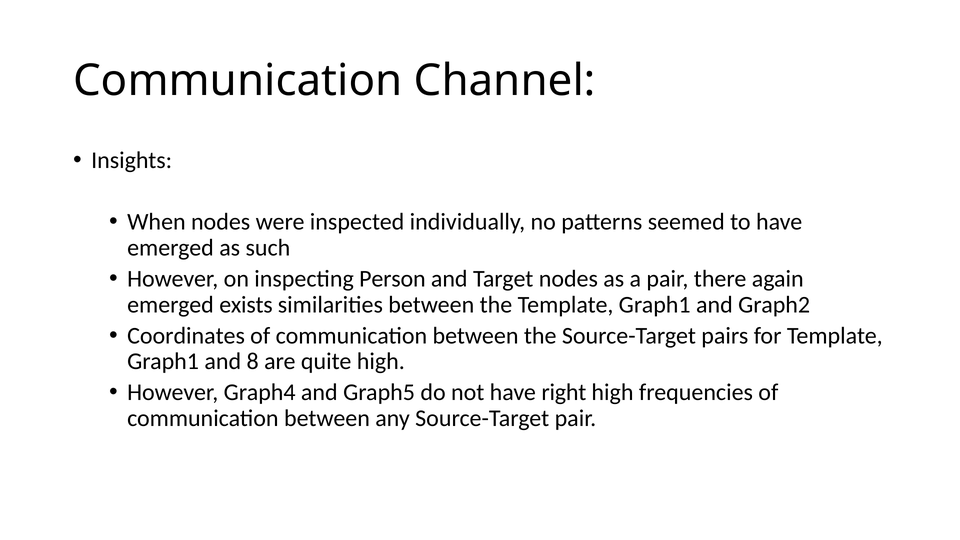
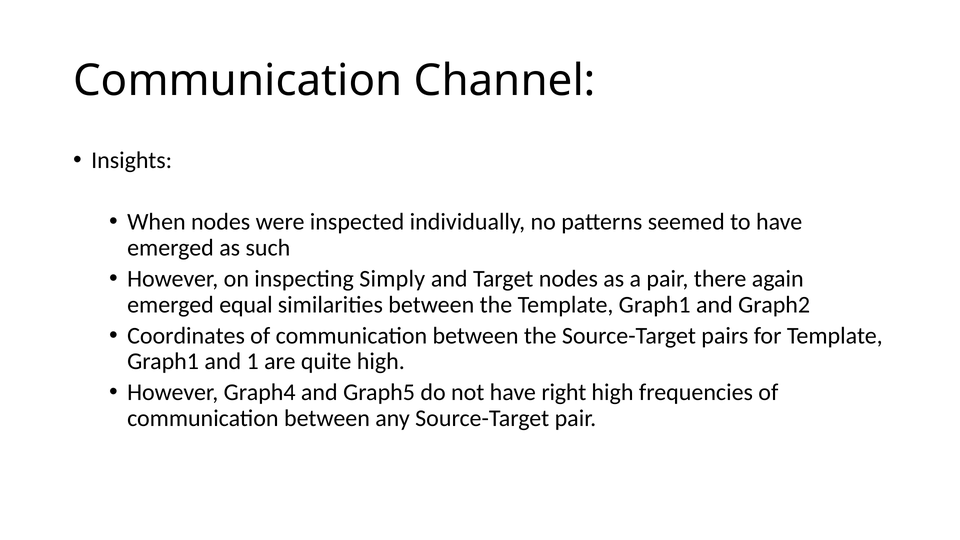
Person: Person -> Simply
exists: exists -> equal
8: 8 -> 1
